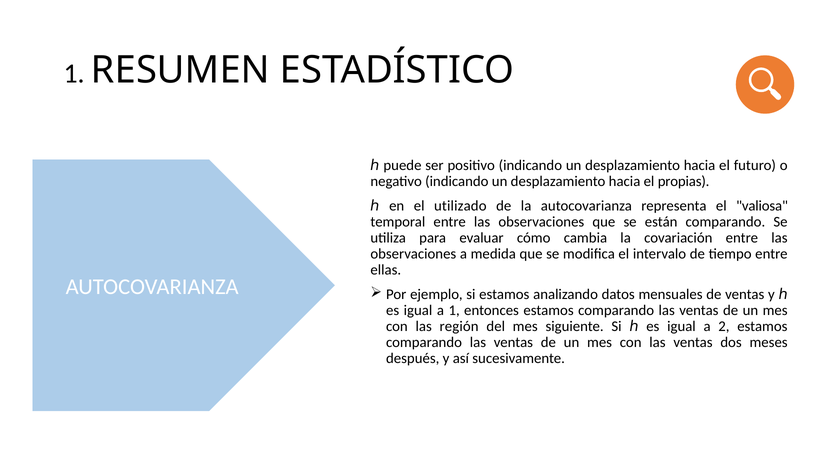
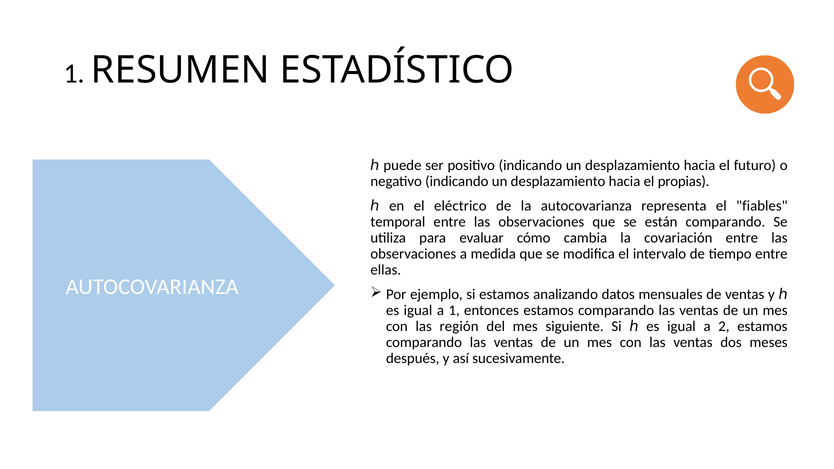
utilizado: utilizado -> eléctrico
valiosa: valiosa -> fiables
